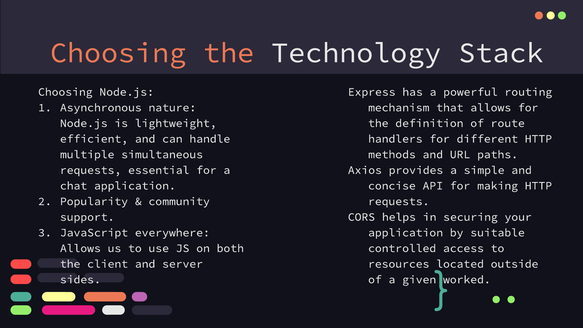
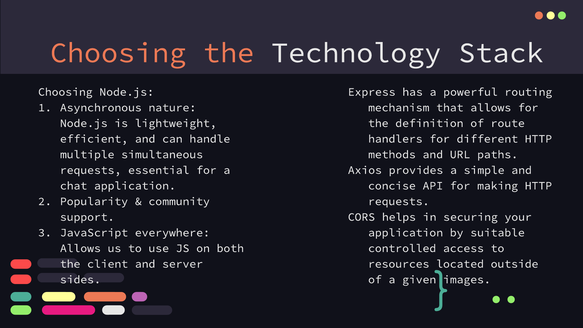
worked: worked -> images
